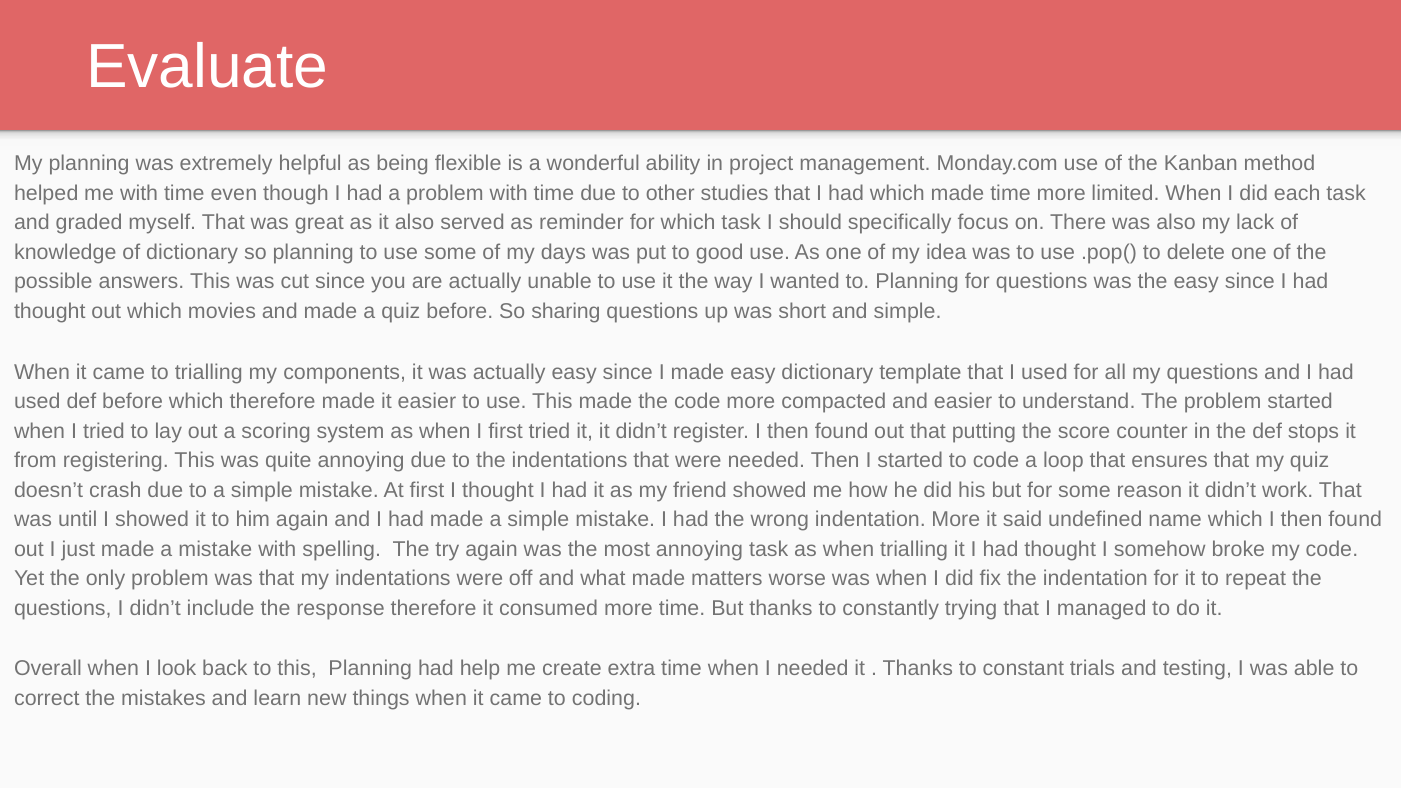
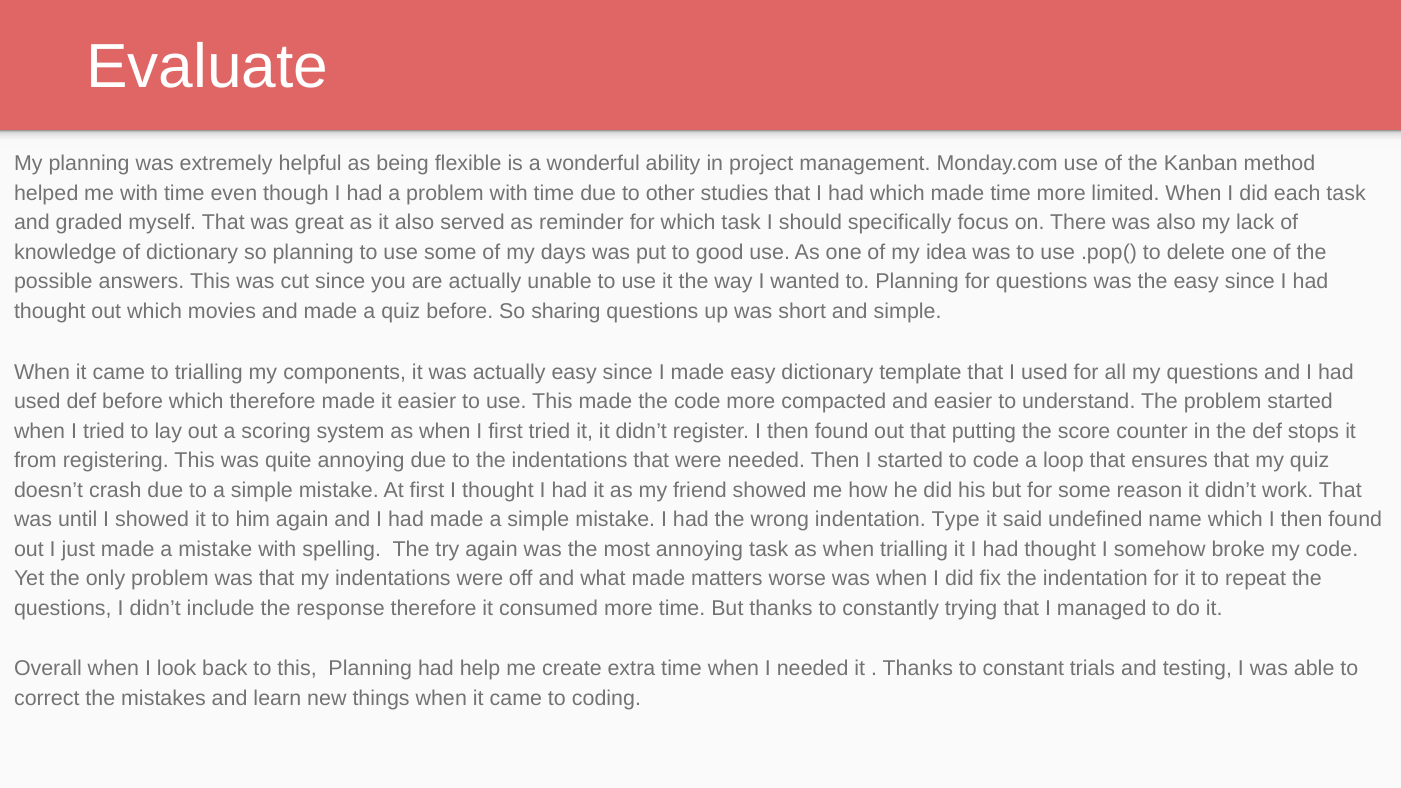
indentation More: More -> Type
